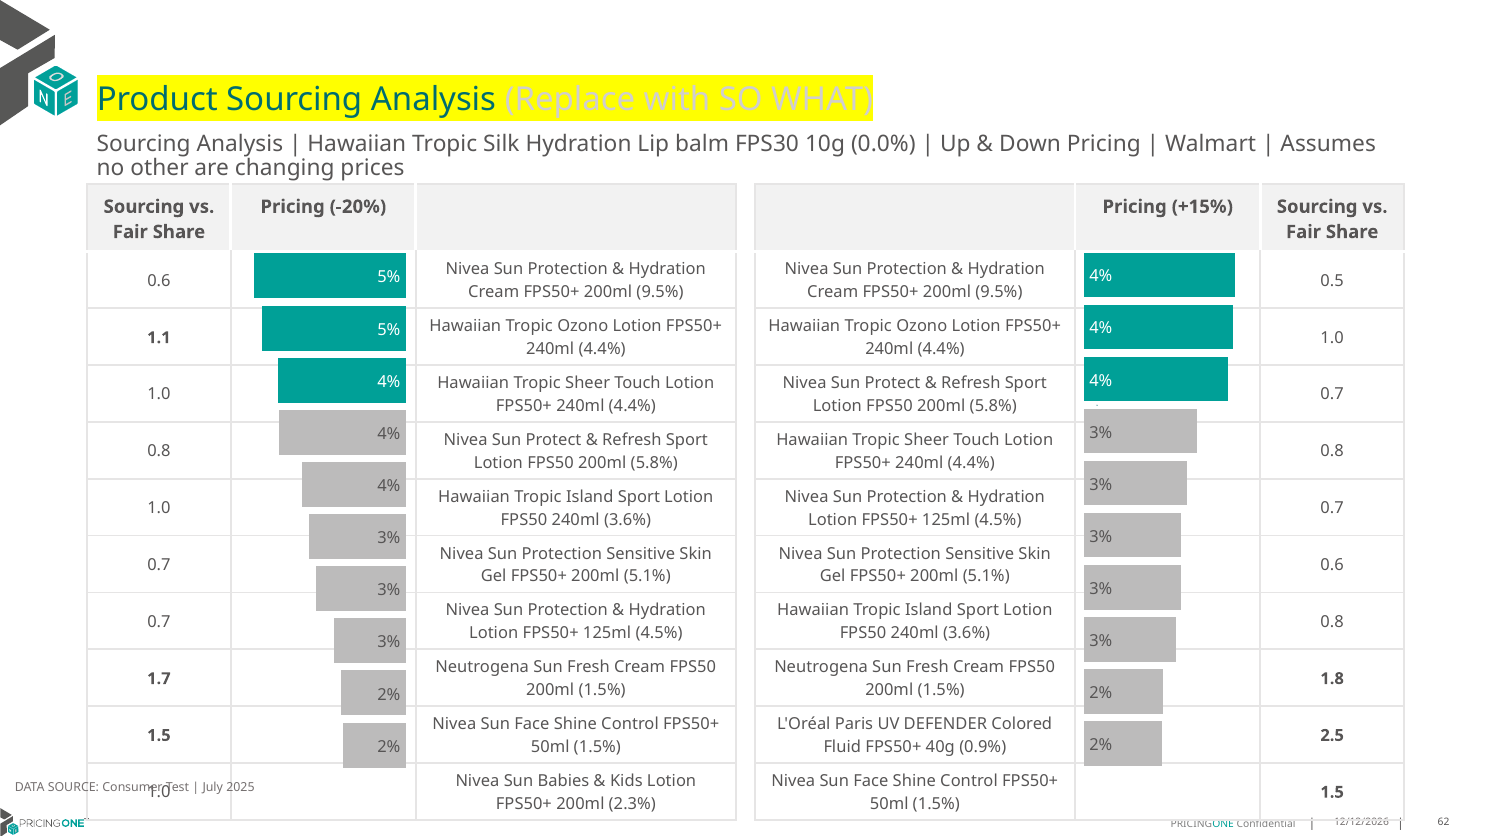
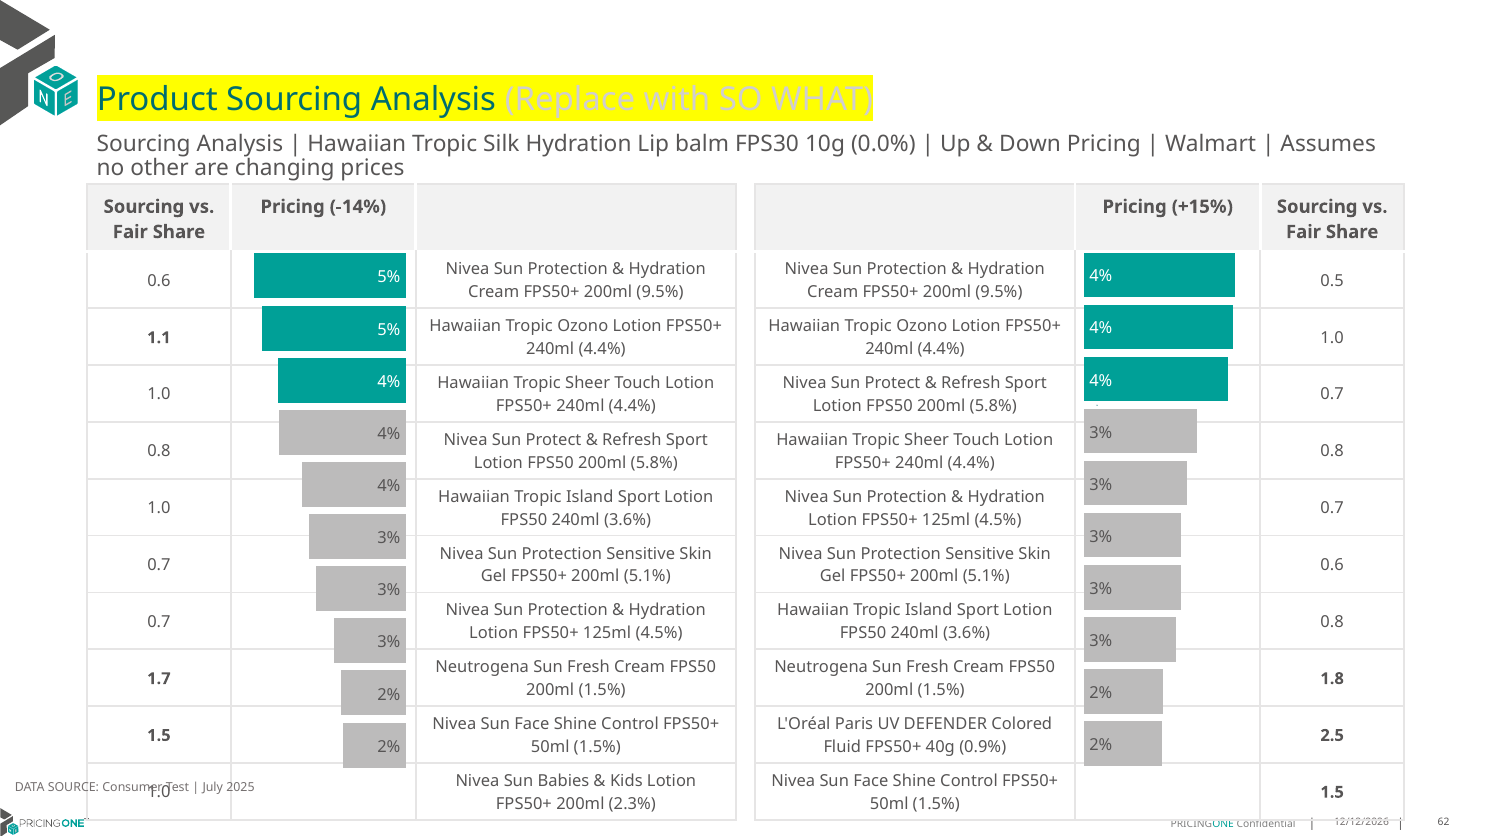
-20%: -20% -> -14%
